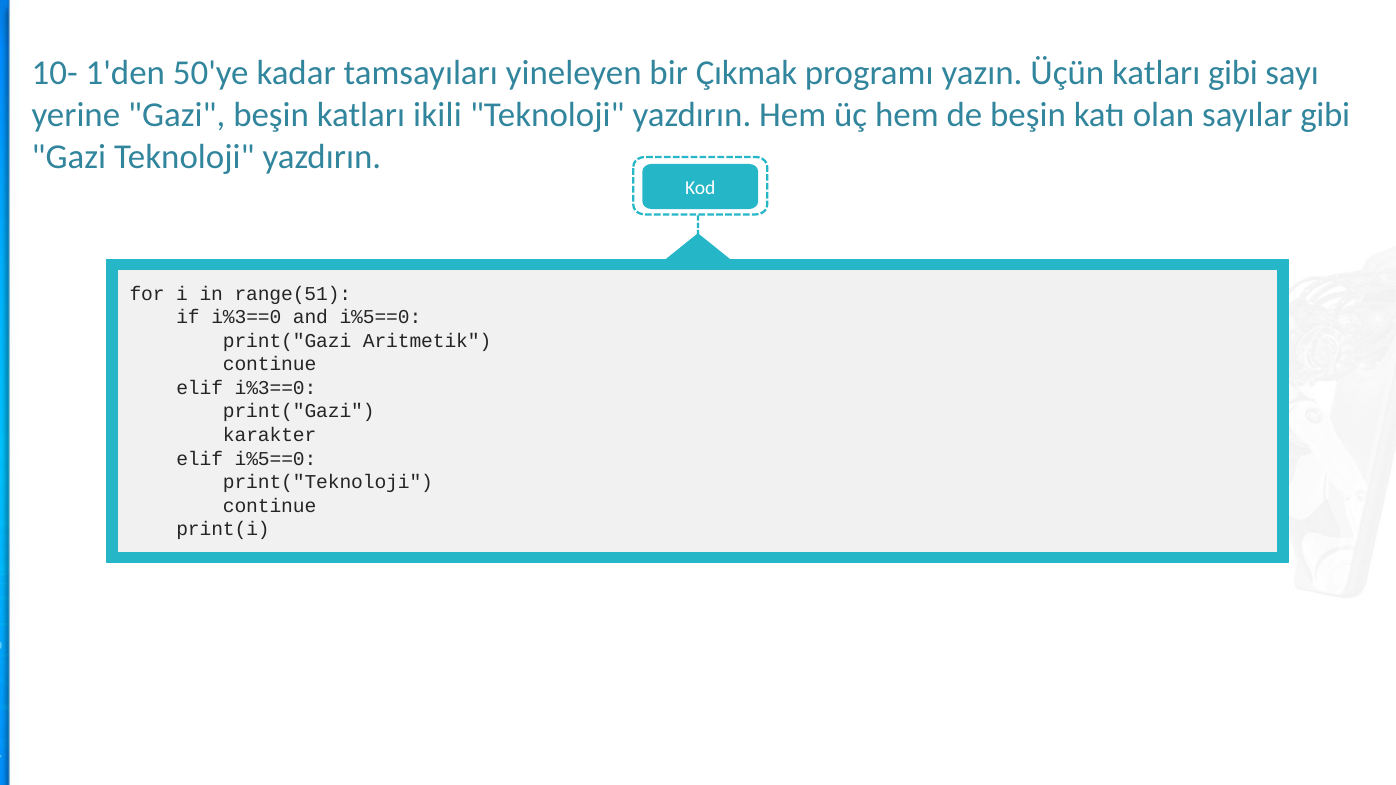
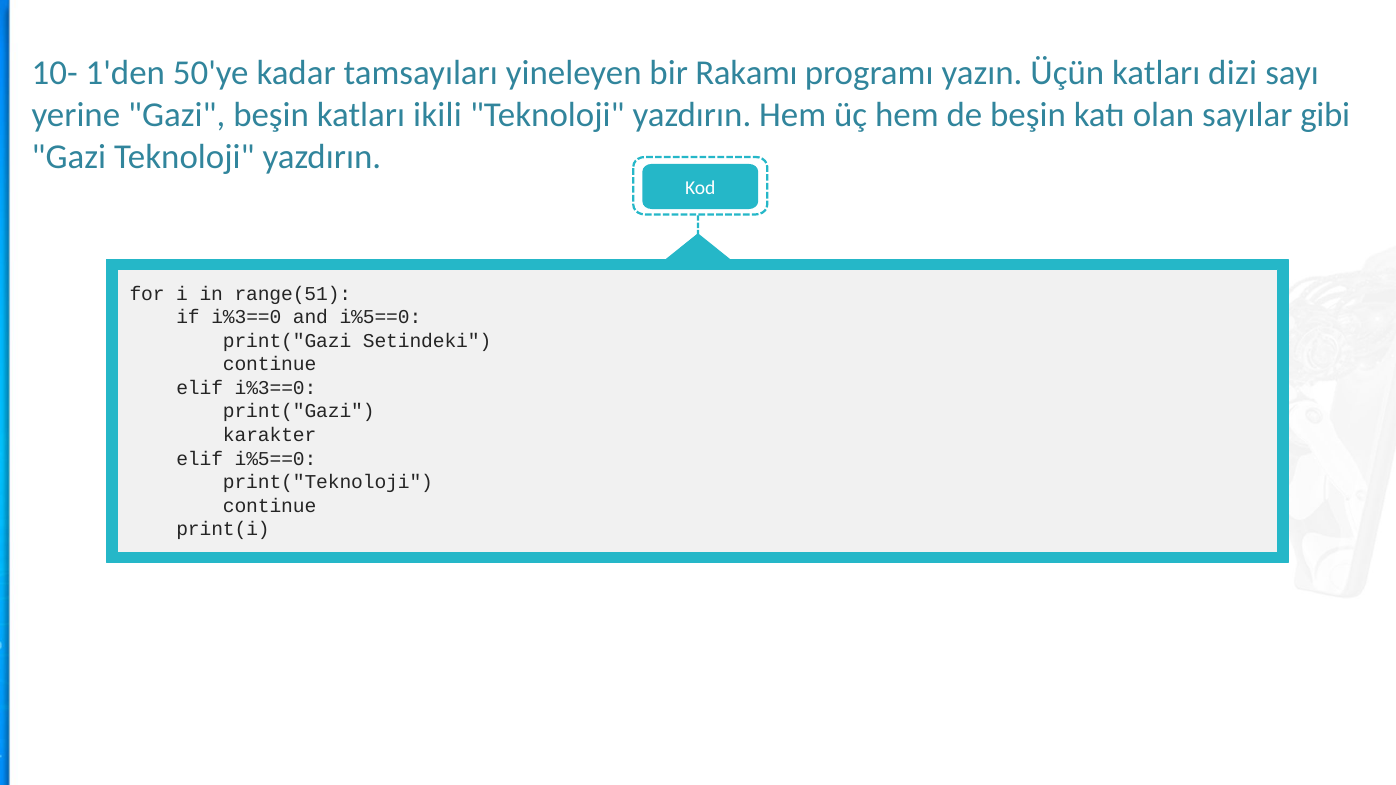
Çıkmak: Çıkmak -> Rakamı
katları gibi: gibi -> dizi
Aritmetik: Aritmetik -> Setindeki
